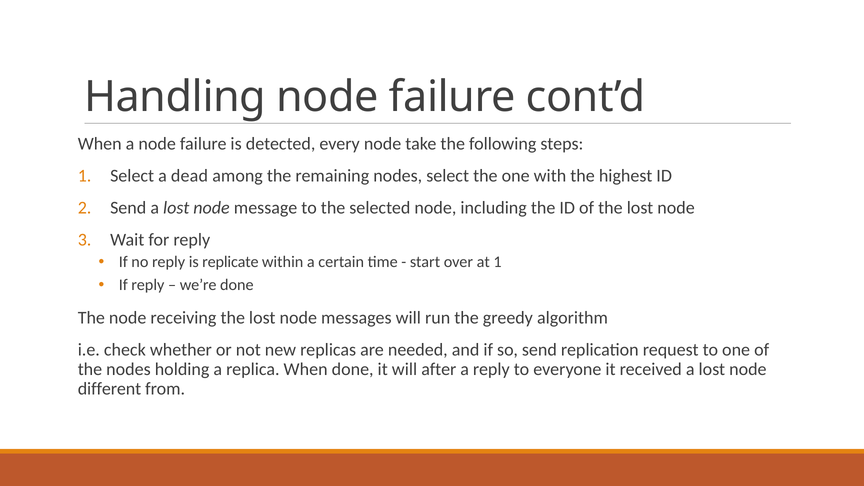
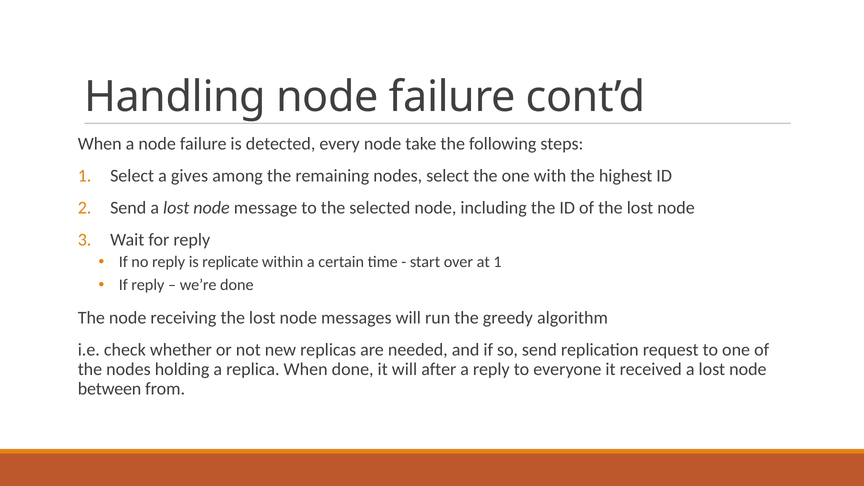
dead: dead -> gives
different: different -> between
